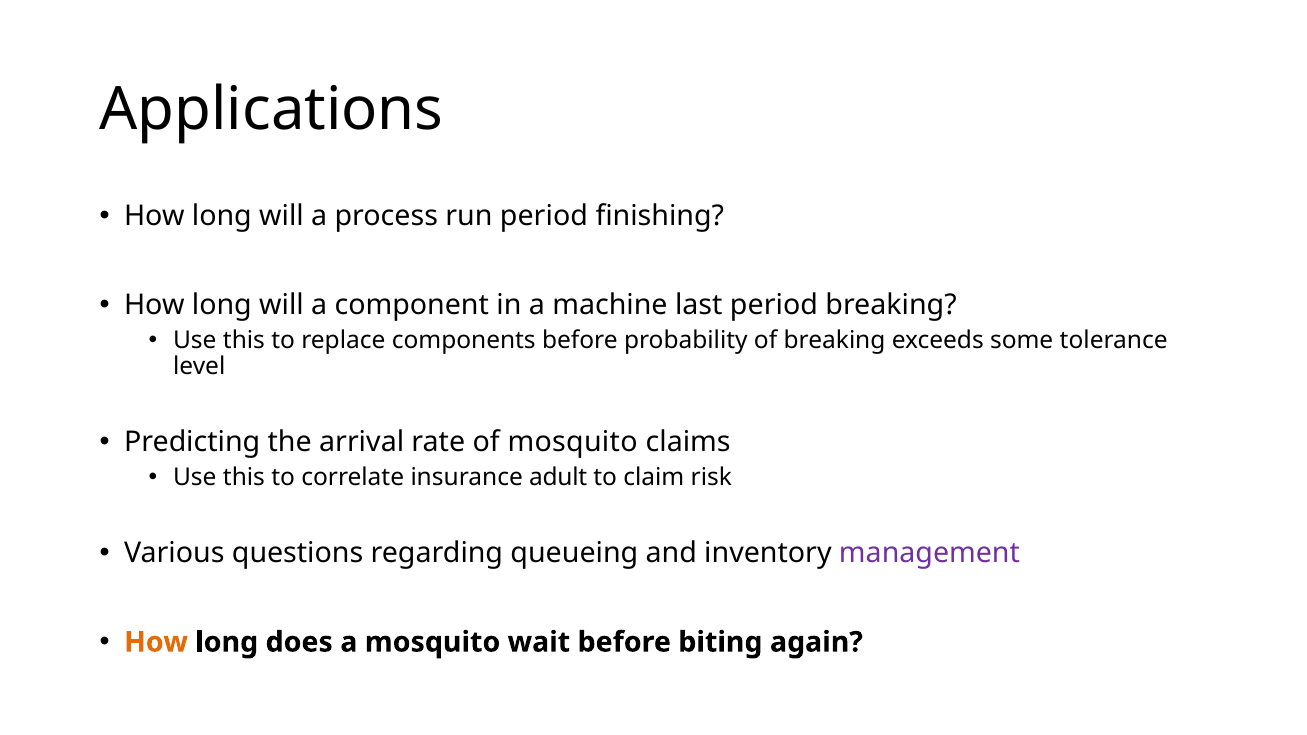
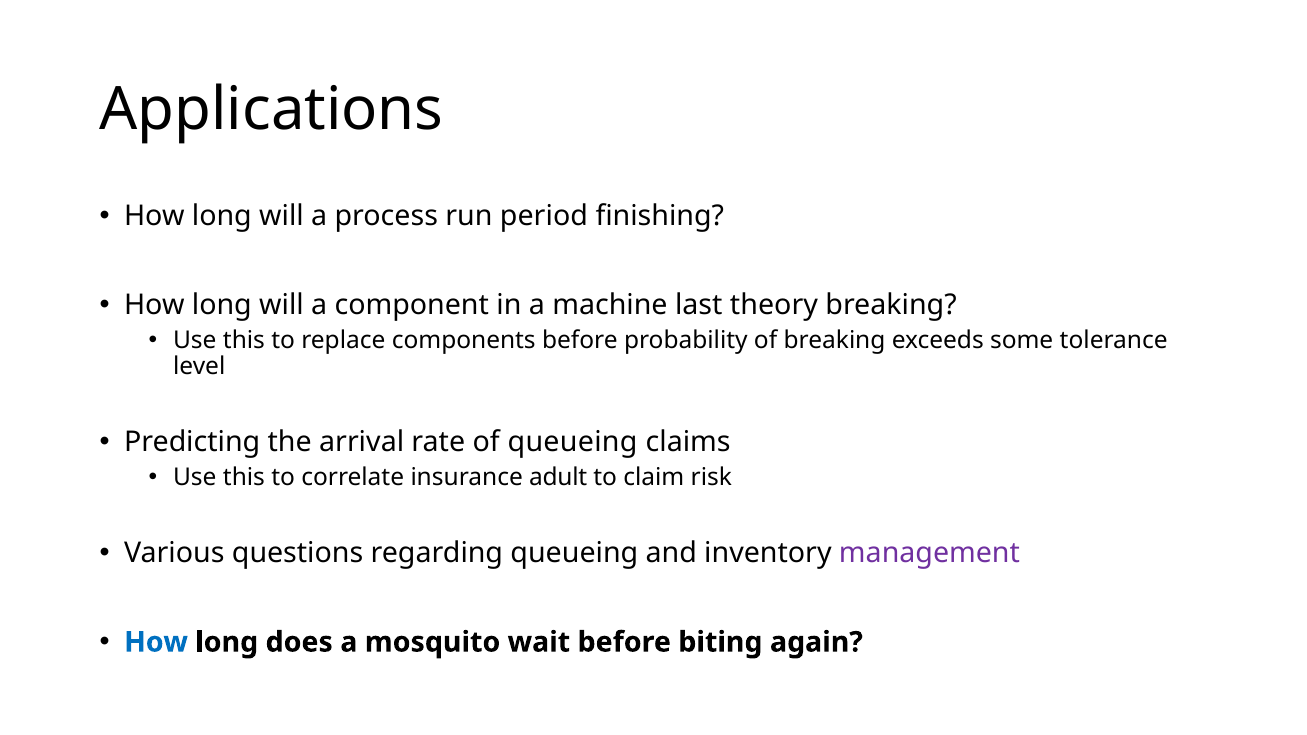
last period: period -> theory
of mosquito: mosquito -> queueing
How at (156, 642) colour: orange -> blue
